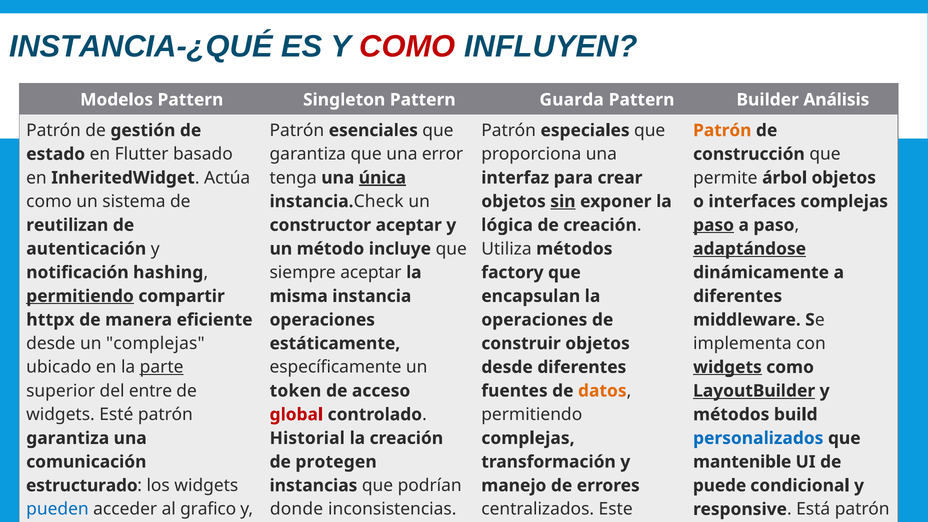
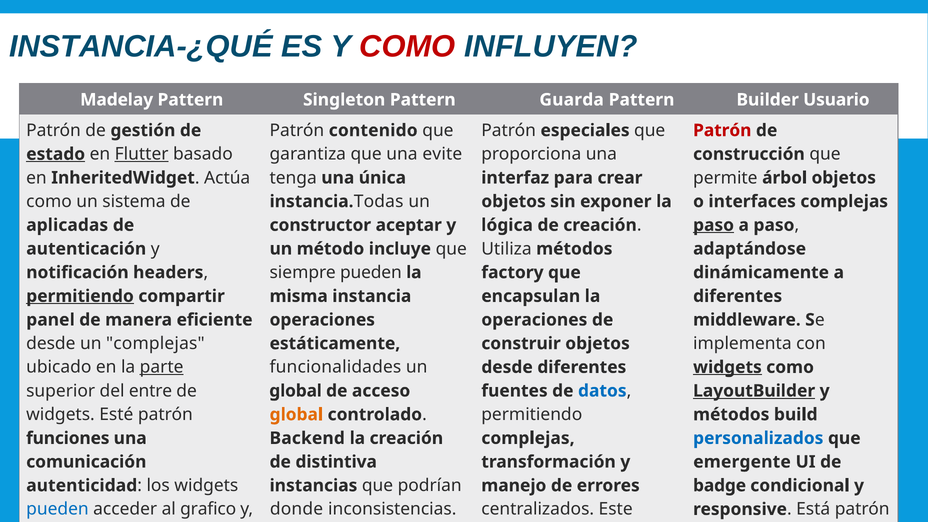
Modelos: Modelos -> Madelay
Análisis at (836, 100): Análisis -> Usuario
esenciales: esenciales -> contenido
Patrón at (722, 130) colour: orange -> red
error: error -> evite
estado at (56, 154) underline: none -> present
Flutter underline: none -> present
única underline: present -> none
Check: Check -> Todas
sin underline: present -> none
reutilizan: reutilizan -> aplicadas
adaptándose underline: present -> none
siempre aceptar: aceptar -> pueden
hashing: hashing -> headers
httpx: httpx -> panel
específicamente: específicamente -> funcionalidades
token at (295, 391): token -> global
datos colour: orange -> blue
global at (296, 415) colour: red -> orange
garantiza at (68, 438): garantiza -> funciones
Historial: Historial -> Backend
protegen: protegen -> distintiva
mantenible at (742, 462): mantenible -> emergente
estructurado: estructurado -> autenticidad
puede at (720, 486): puede -> badge
